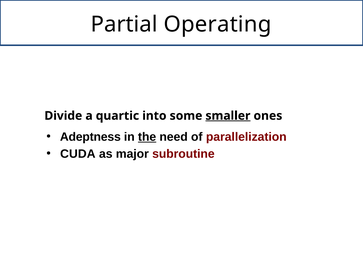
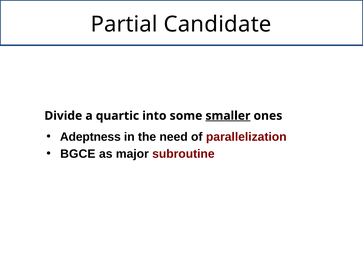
Operating: Operating -> Candidate
the underline: present -> none
CUDA: CUDA -> BGCE
